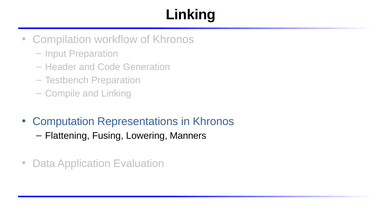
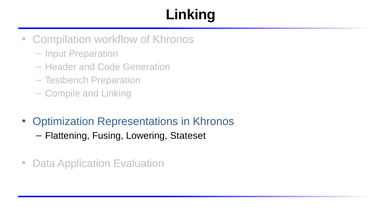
Computation: Computation -> Optimization
Manners: Manners -> Stateset
